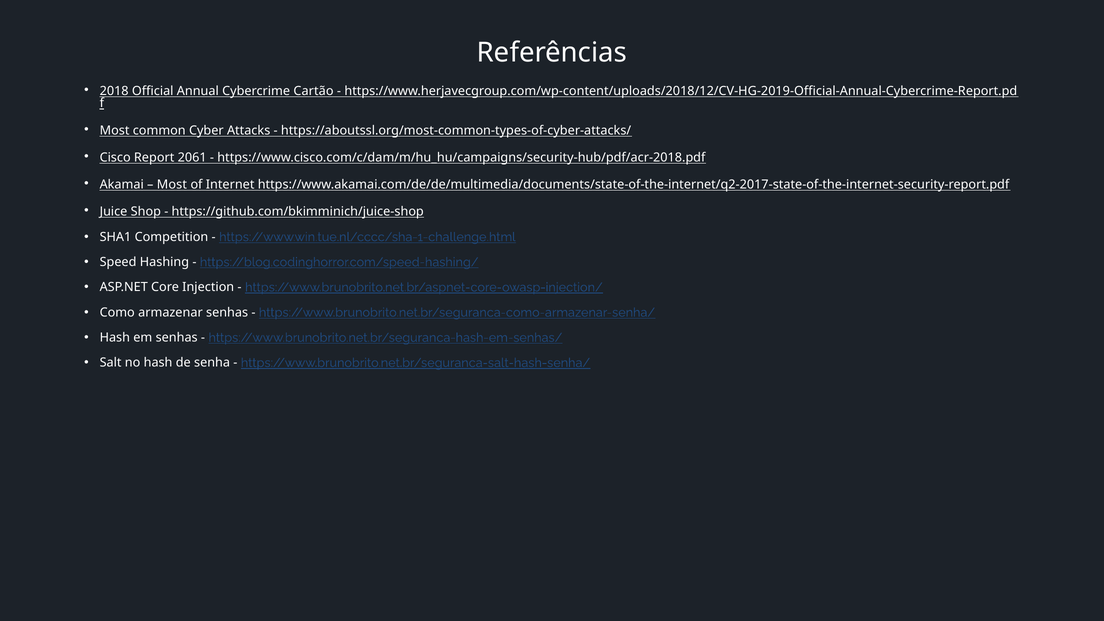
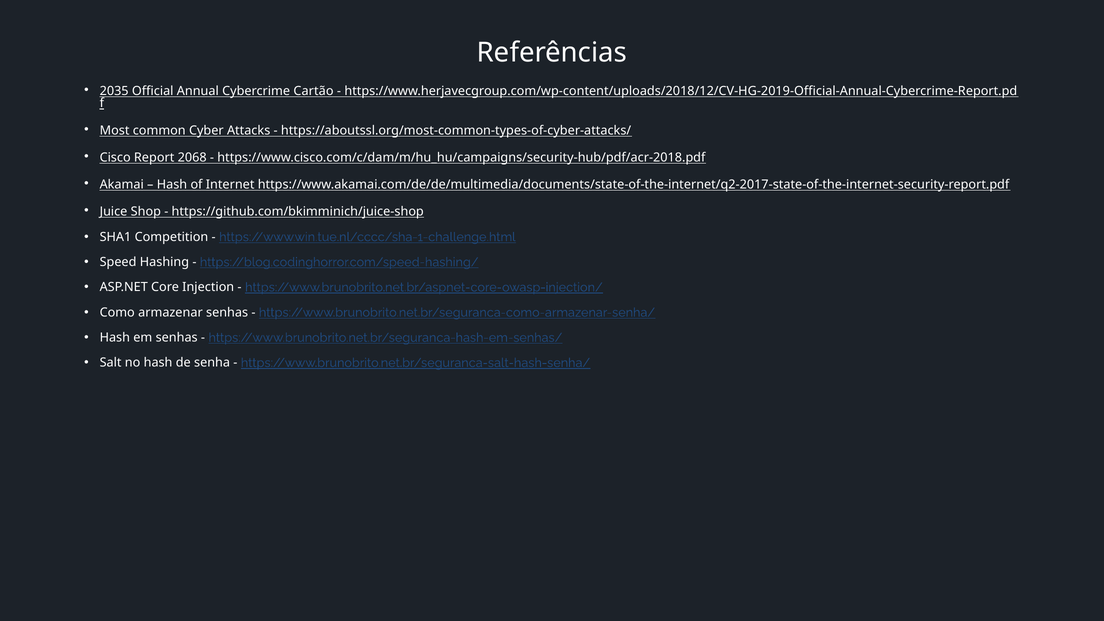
2018: 2018 -> 2035
2061: 2061 -> 2068
Most at (172, 184): Most -> Hash
